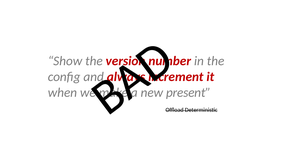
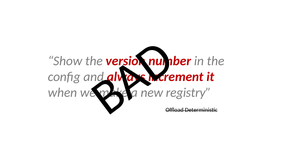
present: present -> registry
